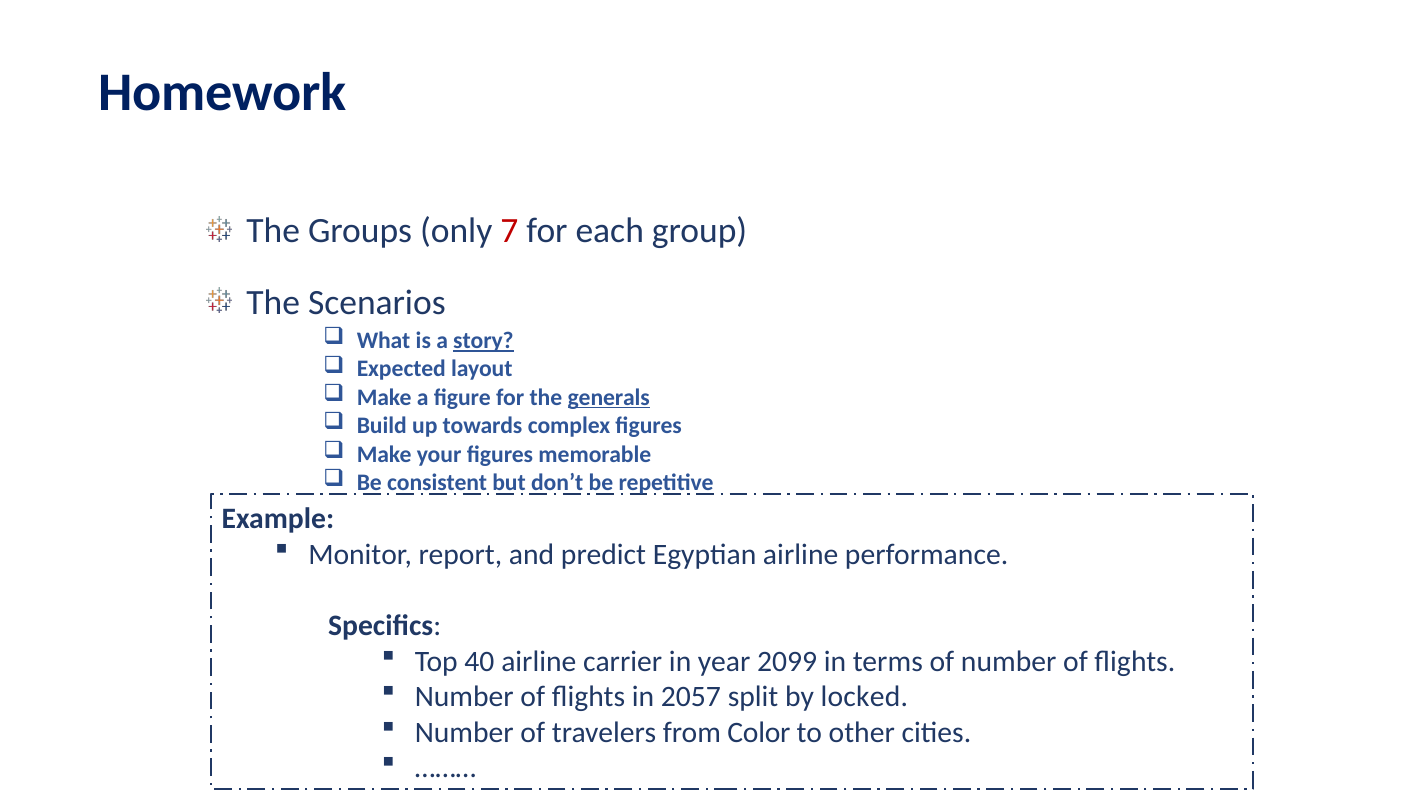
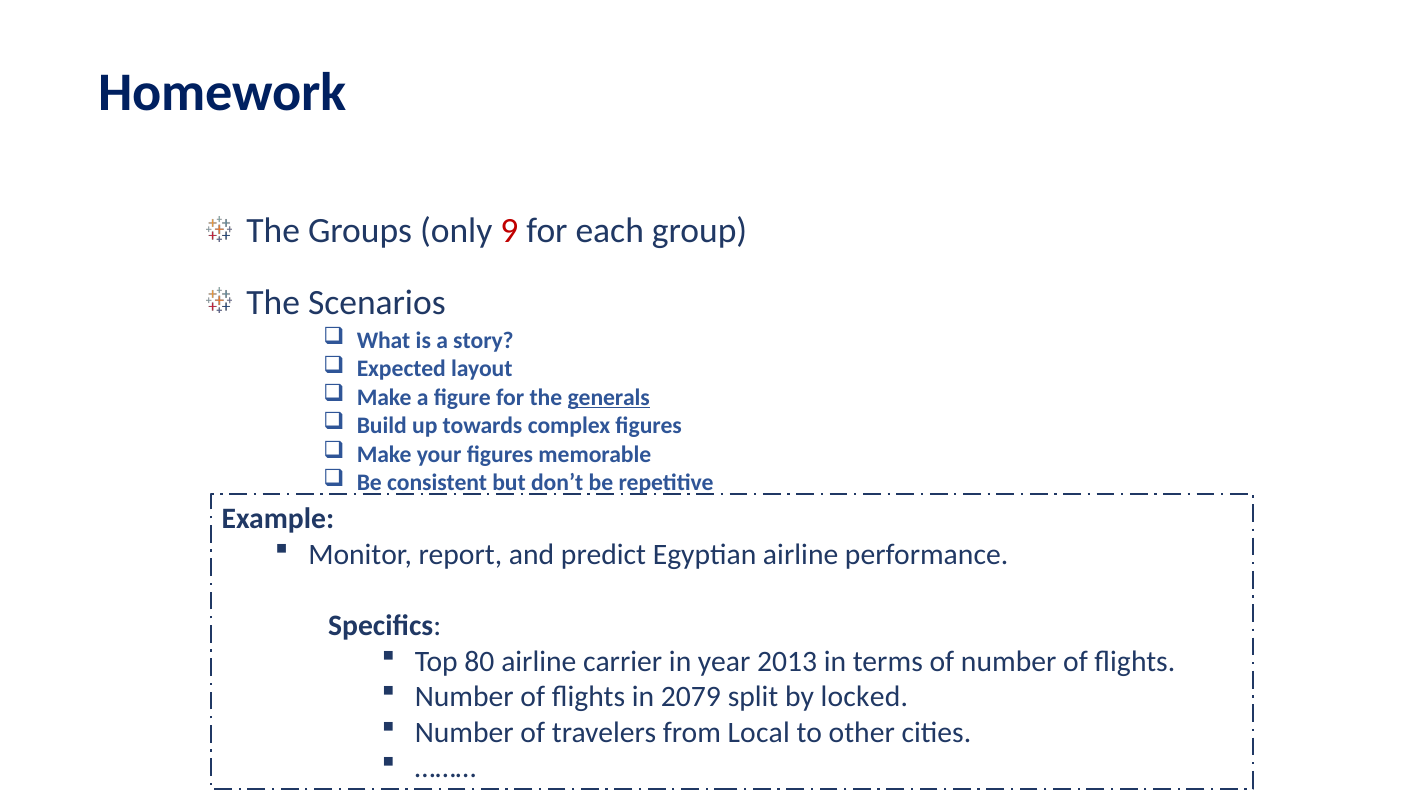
7: 7 -> 9
story underline: present -> none
40: 40 -> 80
2099: 2099 -> 2013
2057: 2057 -> 2079
Color: Color -> Local
